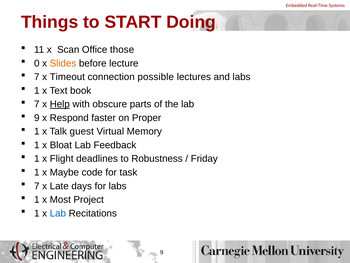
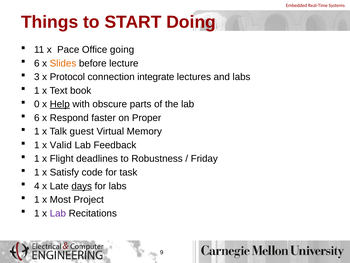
Scan: Scan -> Pace
those: those -> going
0 at (37, 63): 0 -> 6
7 at (37, 77): 7 -> 3
Timeout: Timeout -> Protocol
possible: possible -> integrate
7 at (37, 104): 7 -> 0
9 at (37, 118): 9 -> 6
Bloat: Bloat -> Valid
Maybe: Maybe -> Satisfy
7 at (37, 186): 7 -> 4
days underline: none -> present
Lab at (58, 213) colour: blue -> purple
